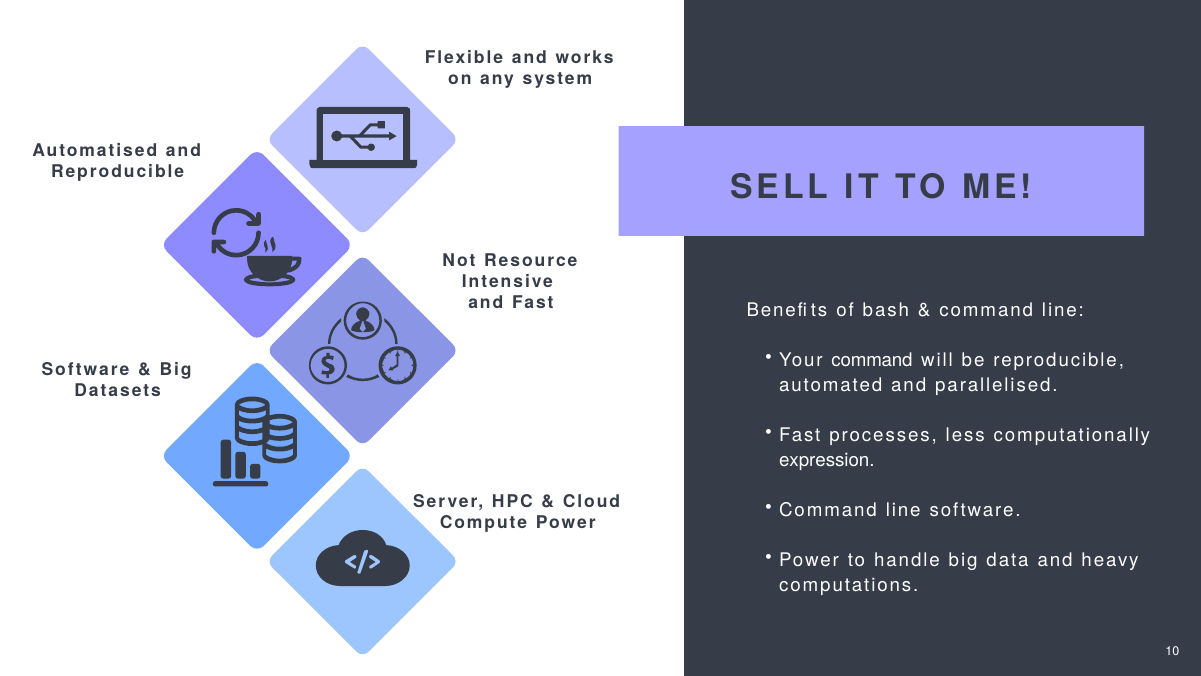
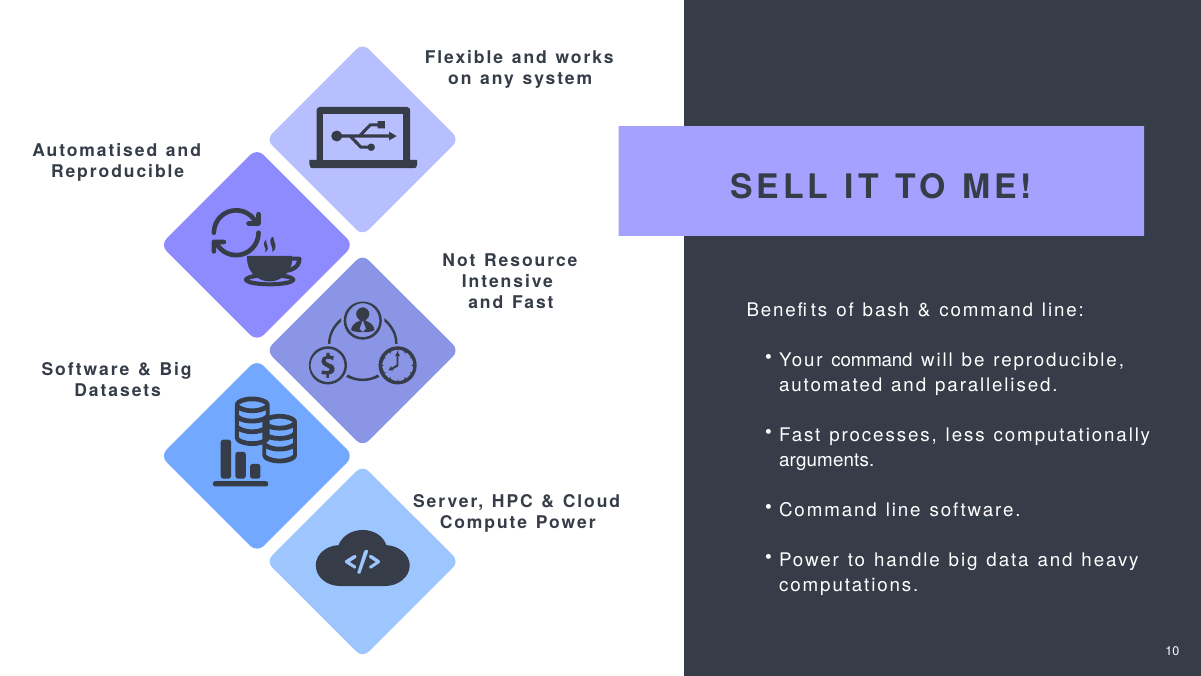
expression: expression -> arguments
